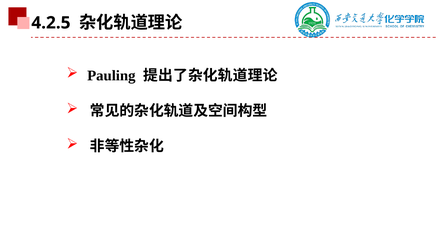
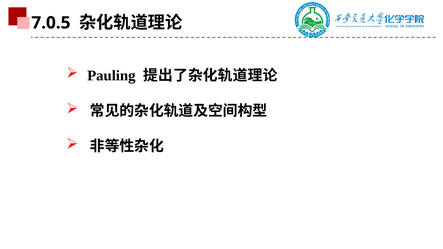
4.2.5: 4.2.5 -> 7.0.5
